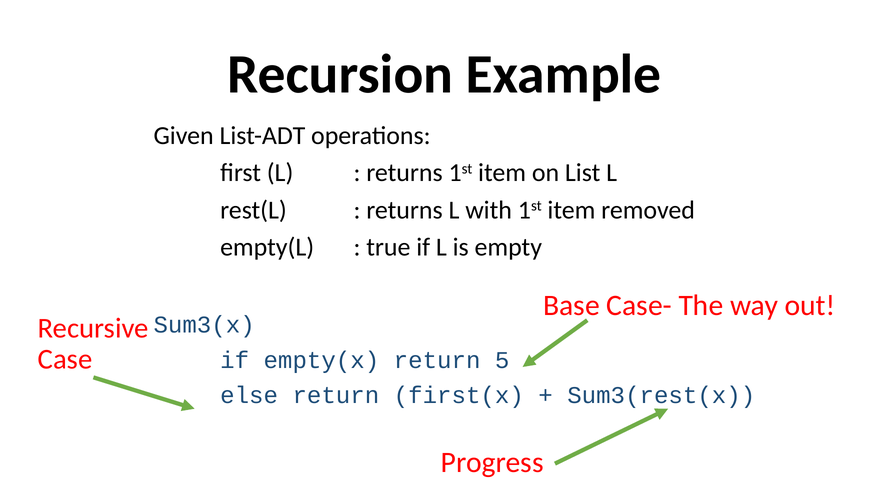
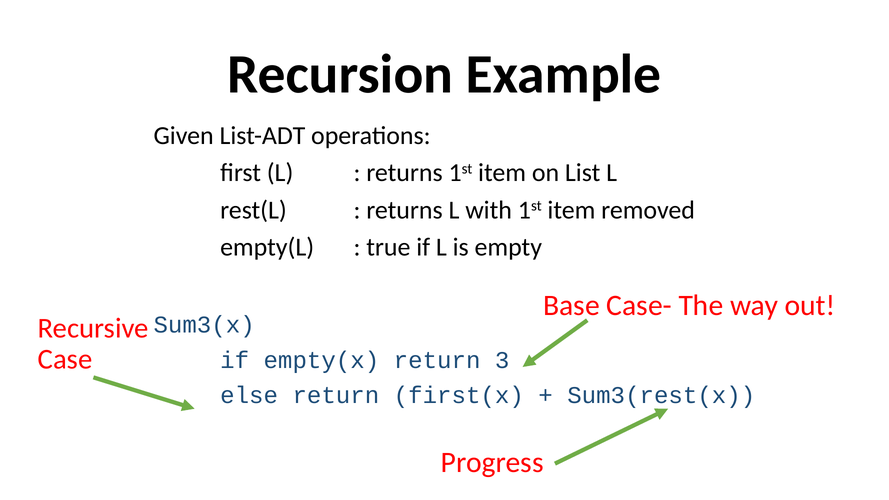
5: 5 -> 3
